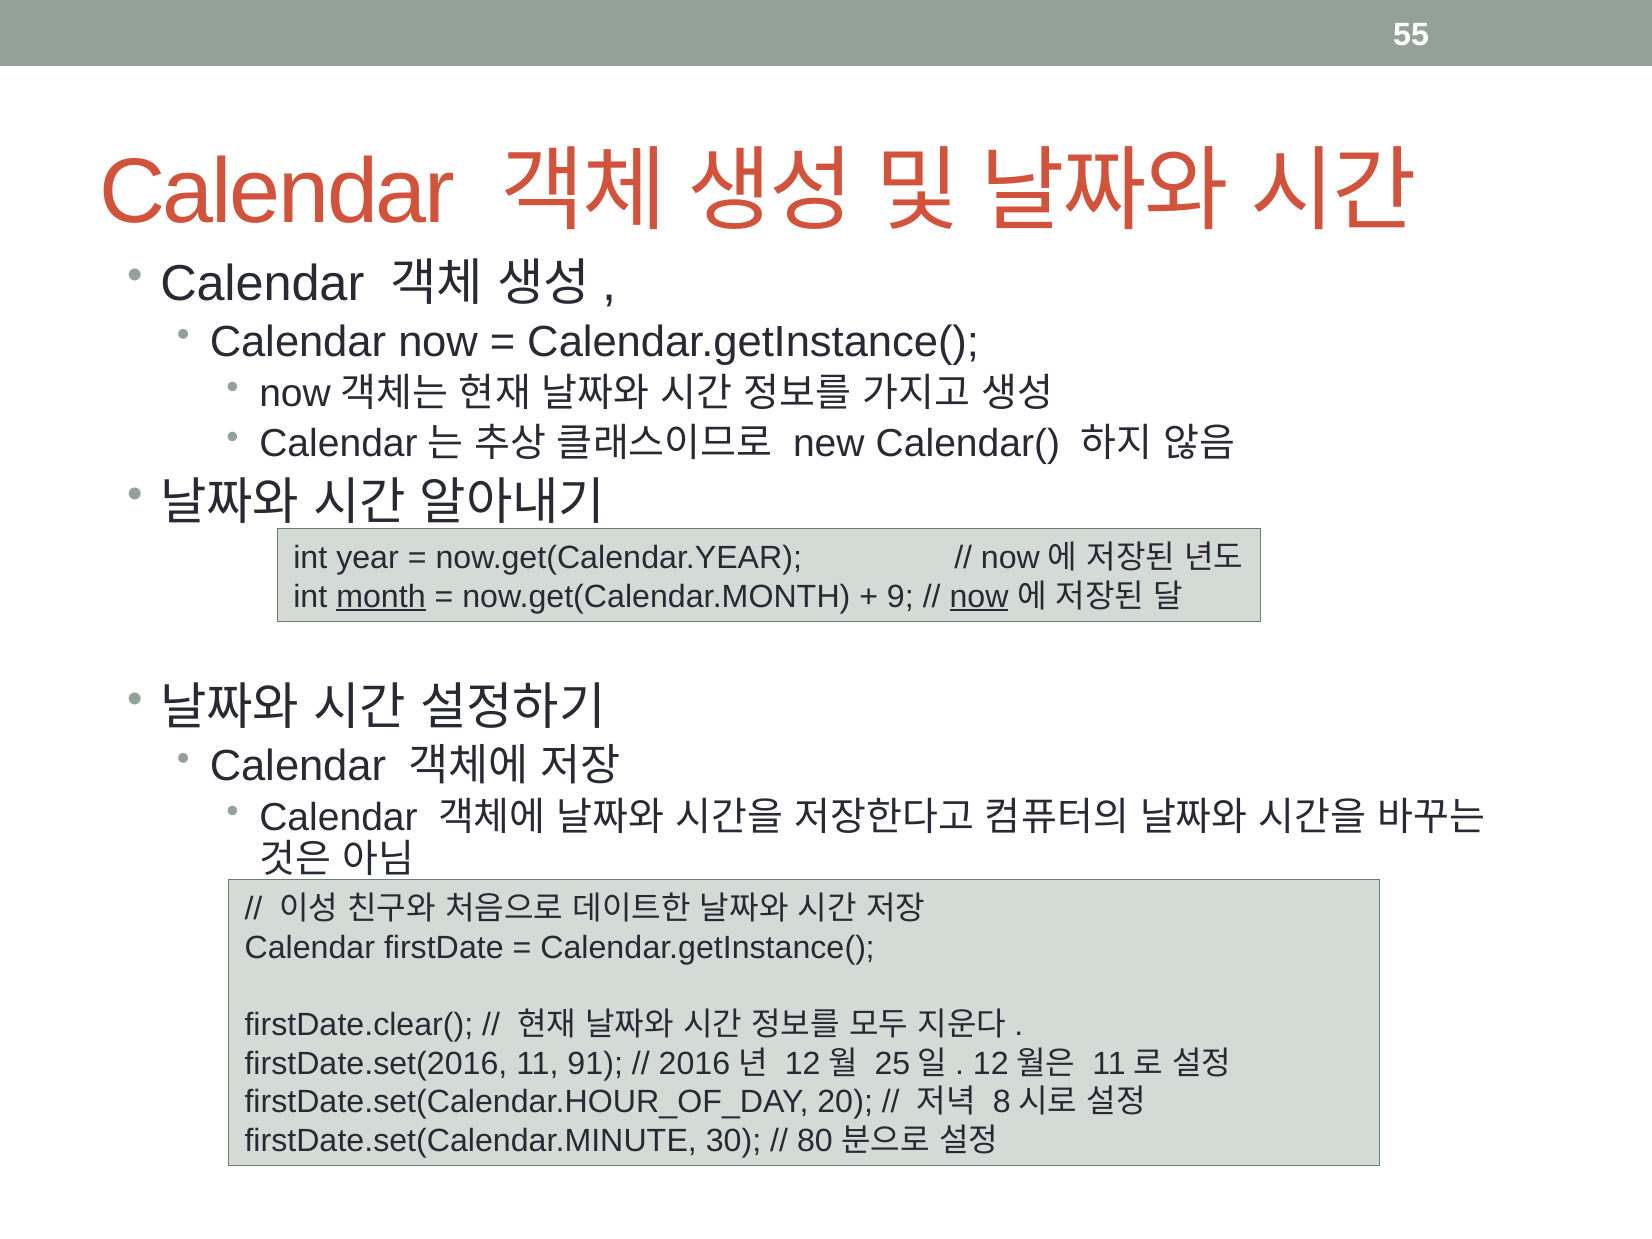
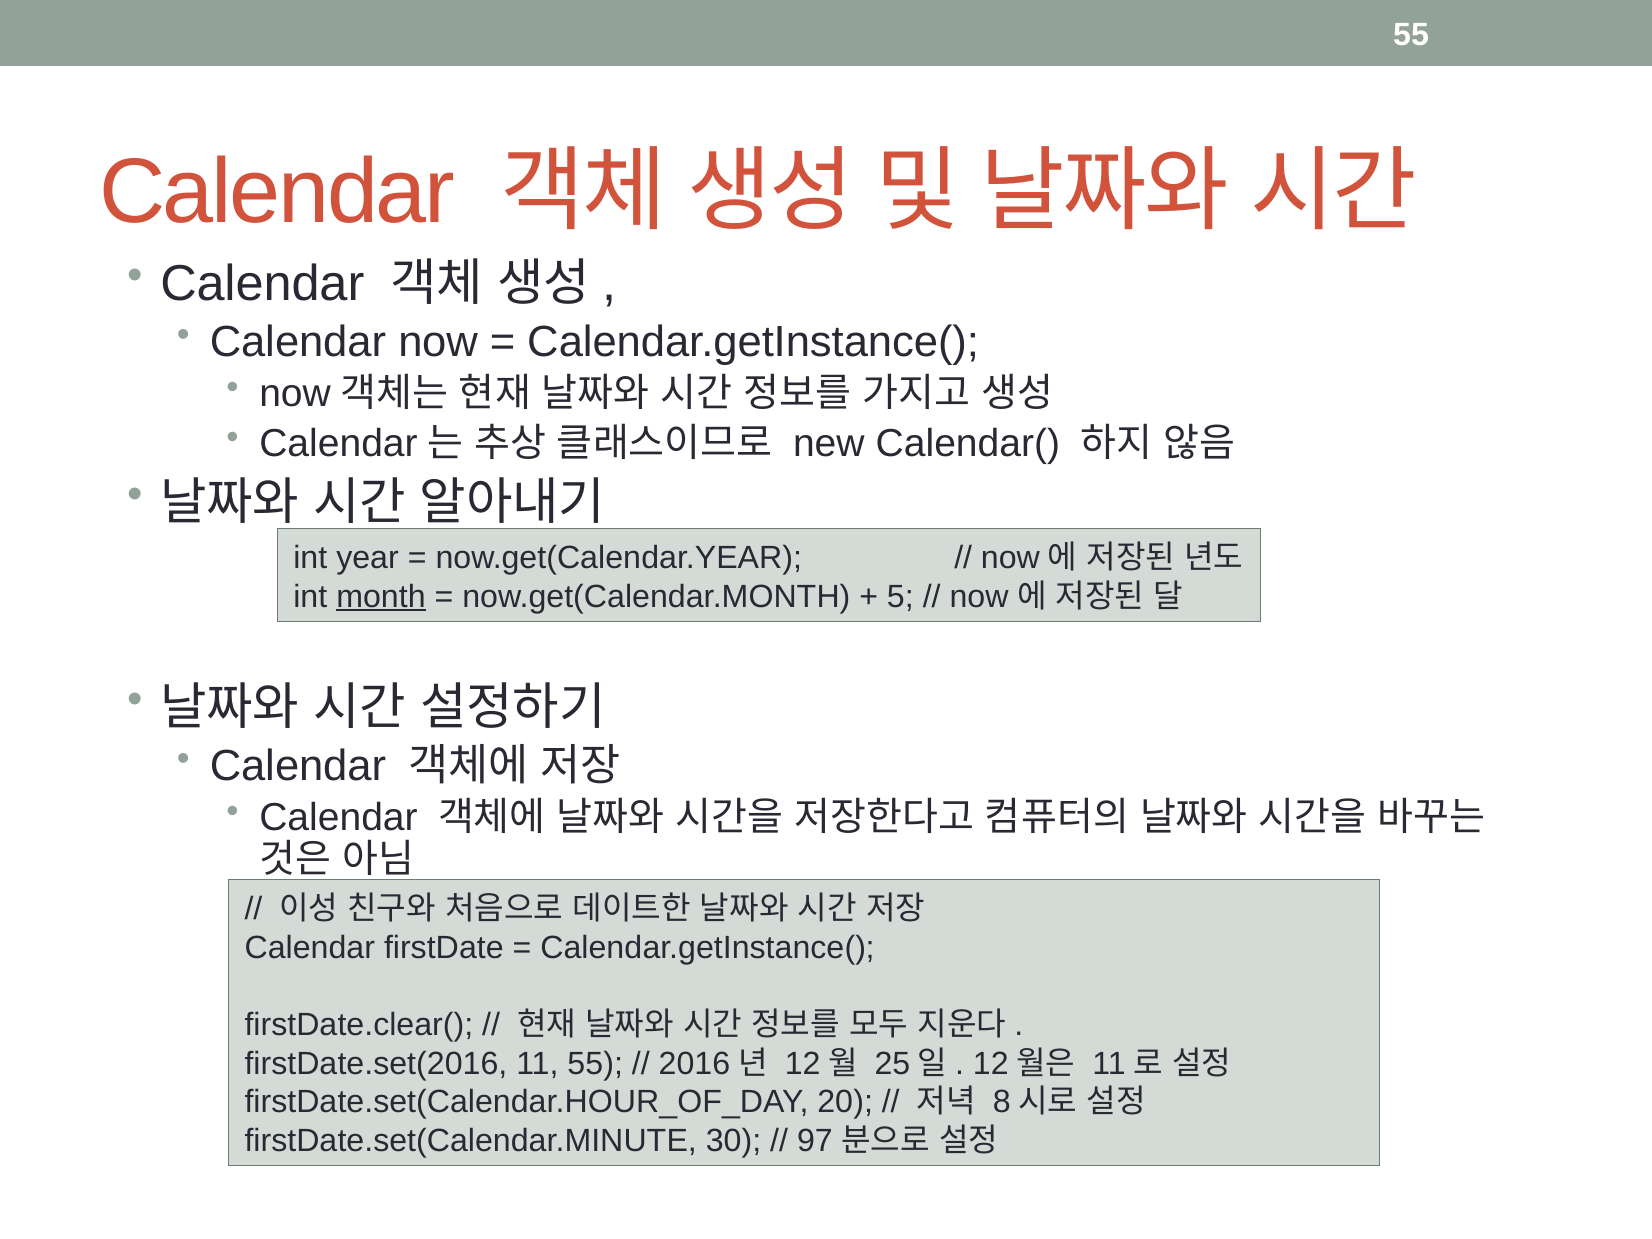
9: 9 -> 5
now at (979, 597) underline: present -> none
11 91: 91 -> 55
80: 80 -> 97
